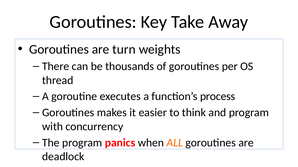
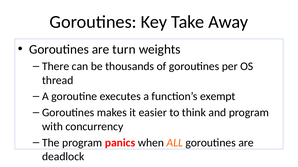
process: process -> exempt
